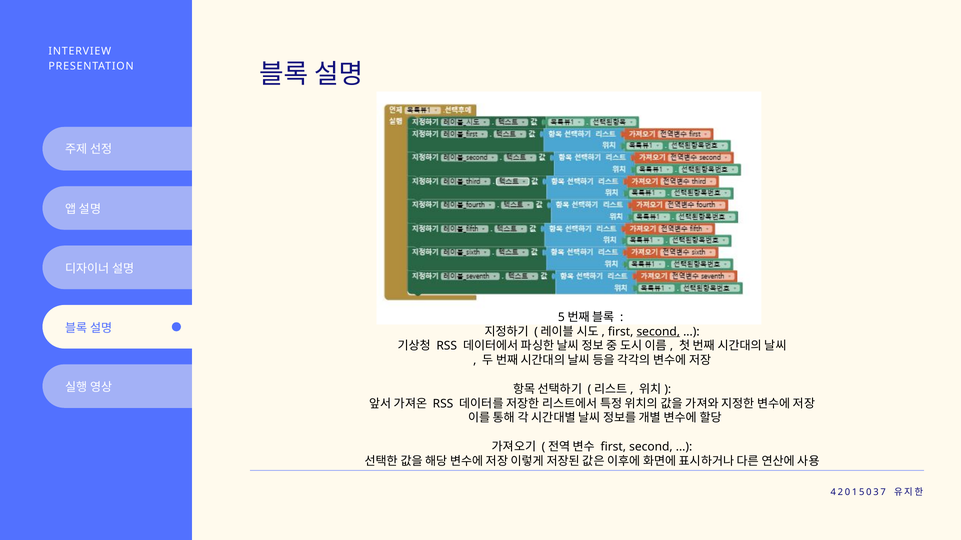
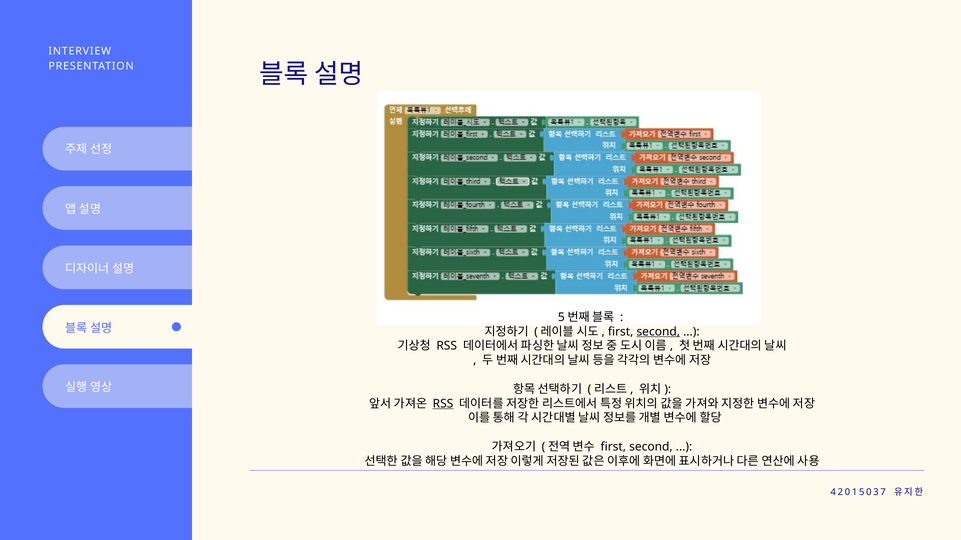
RSS at (443, 404) underline: none -> present
